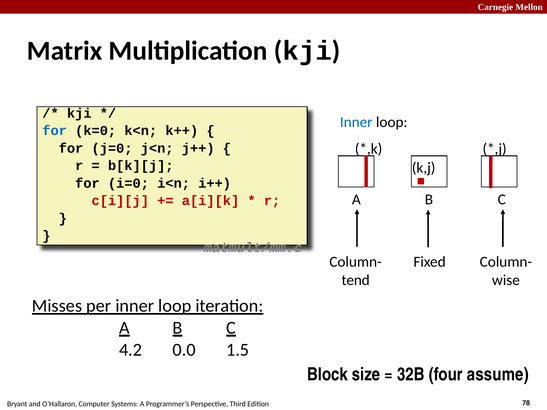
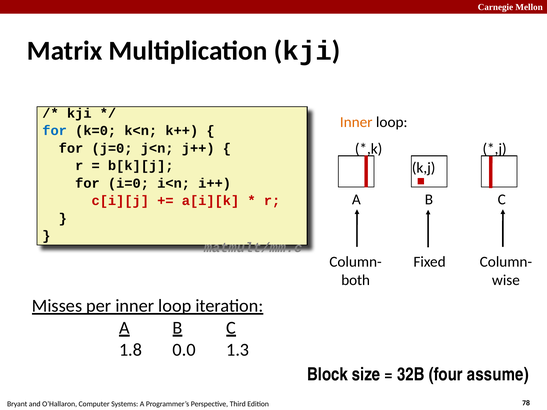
Inner at (356, 122) colour: blue -> orange
tend: tend -> both
4.2: 4.2 -> 1.8
1.5: 1.5 -> 1.3
